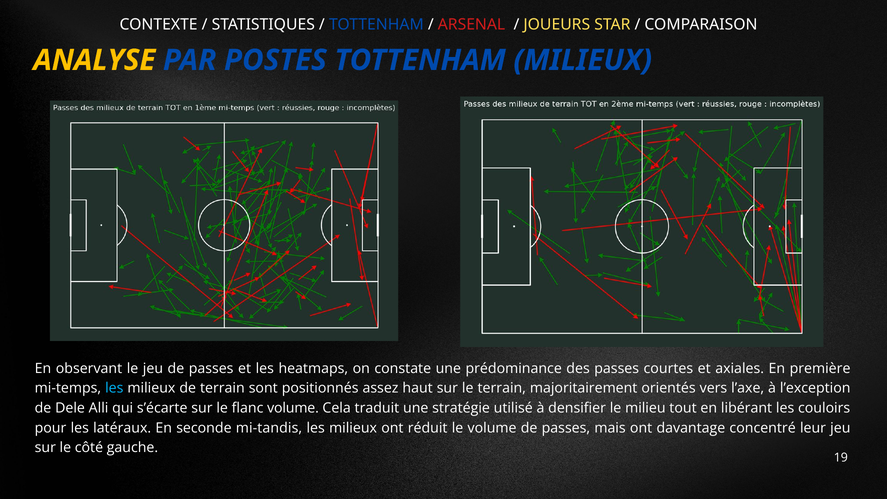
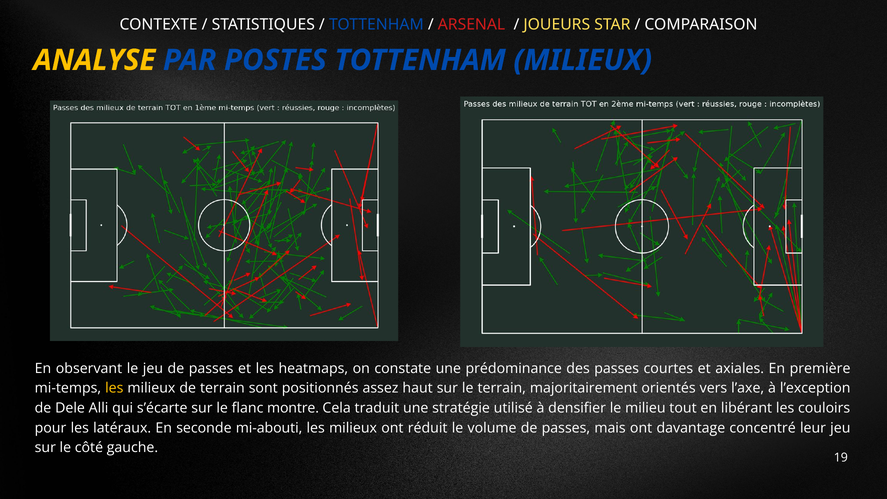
les at (114, 388) colour: light blue -> yellow
flanc volume: volume -> montre
mi-tandis: mi-tandis -> mi-abouti
